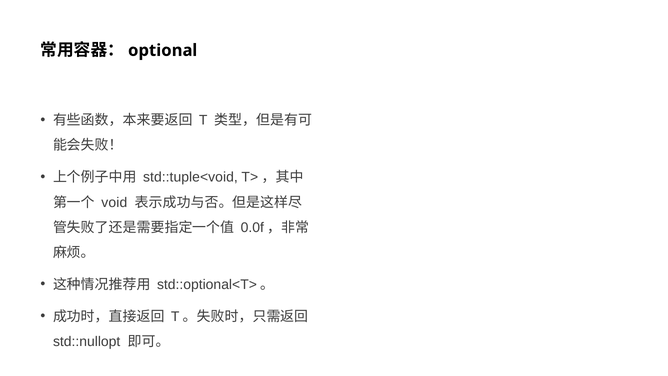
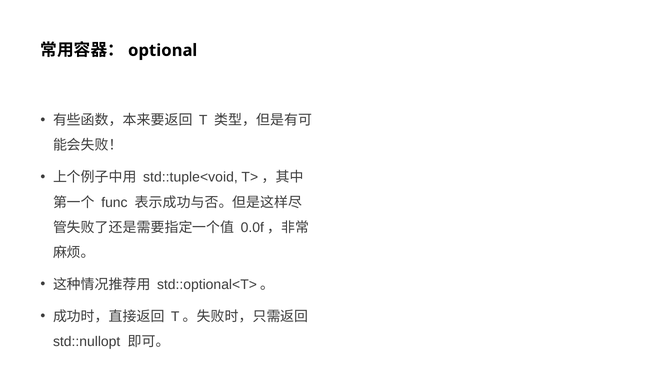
void: void -> func
